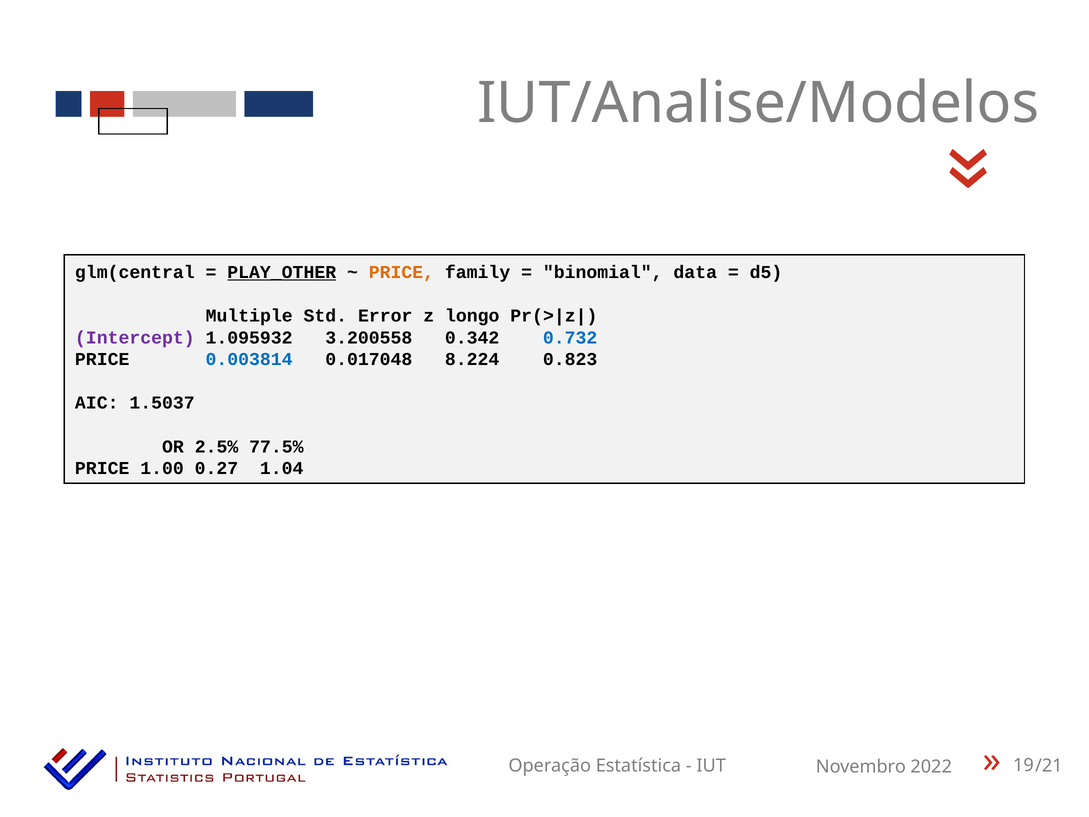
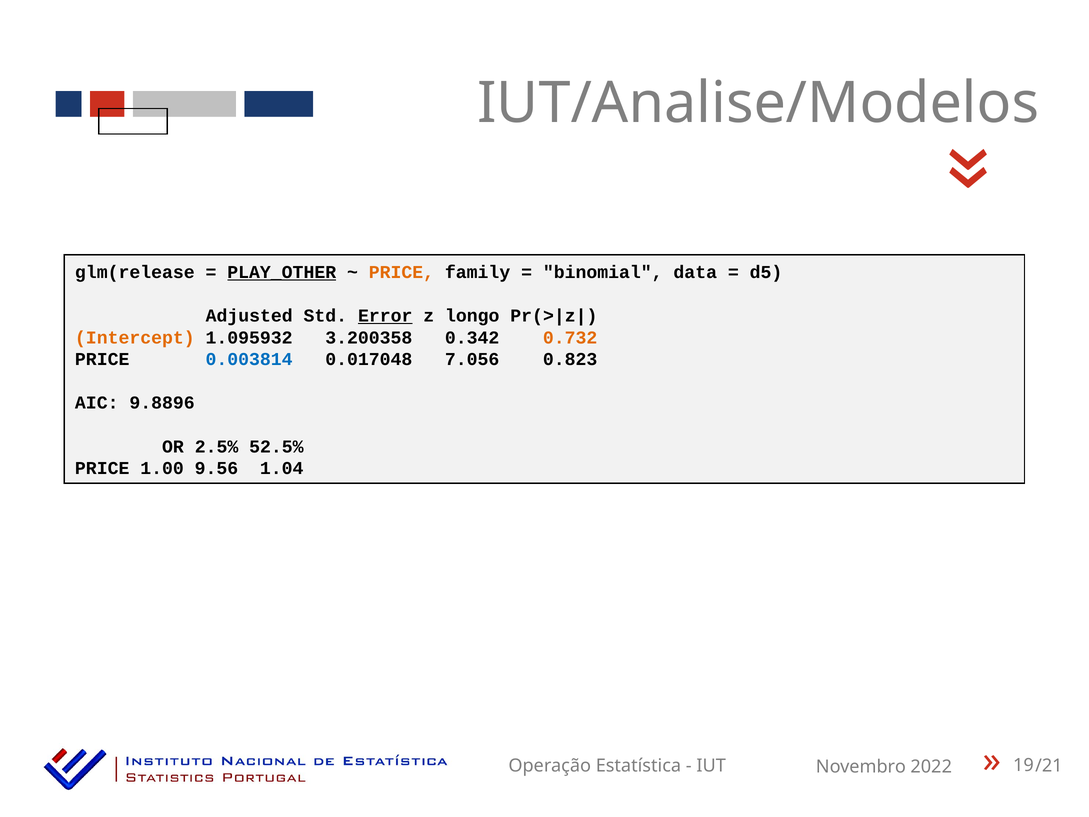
glm(central: glm(central -> glm(release
Multiple: Multiple -> Adjusted
Error underline: none -> present
Intercept colour: purple -> orange
3.200558: 3.200558 -> 3.200358
0.732 colour: blue -> orange
8.224: 8.224 -> 7.056
1.5037: 1.5037 -> 9.8896
77.5%: 77.5% -> 52.5%
0.27: 0.27 -> 9.56
